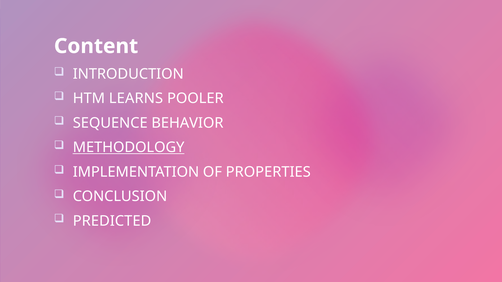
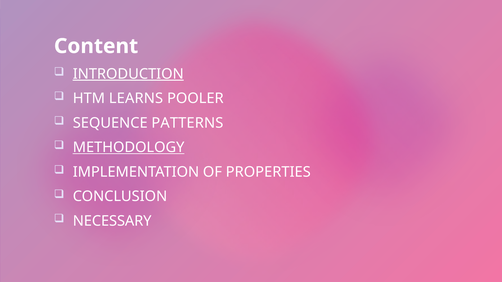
INTRODUCTION underline: none -> present
BEHAVIOR: BEHAVIOR -> PATTERNS
PREDICTED: PREDICTED -> NECESSARY
